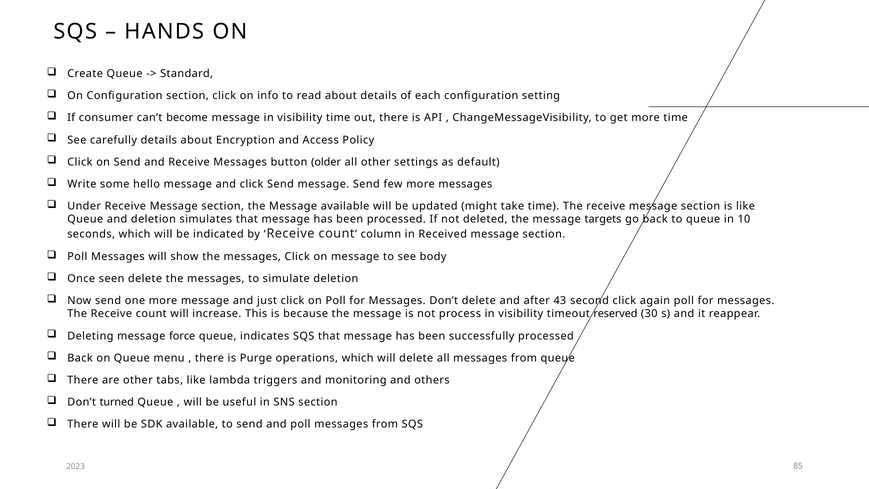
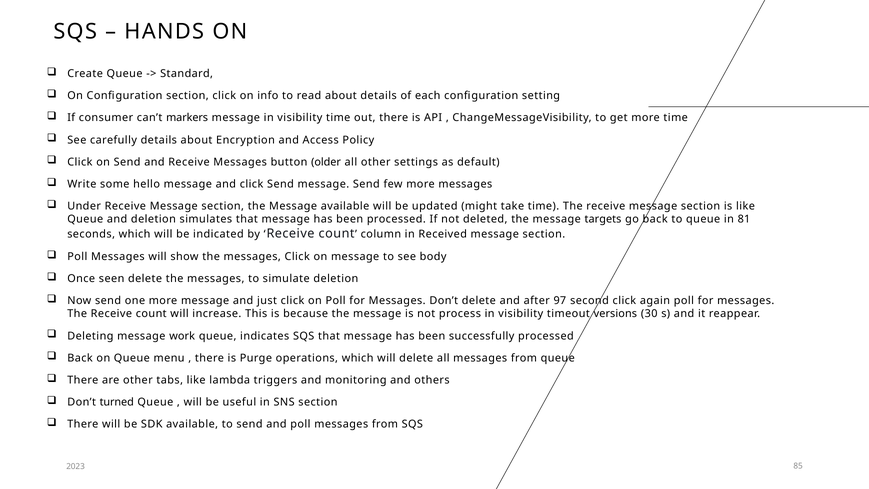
become: become -> markers
10: 10 -> 81
43: 43 -> 97
reserved: reserved -> versions
force: force -> work
